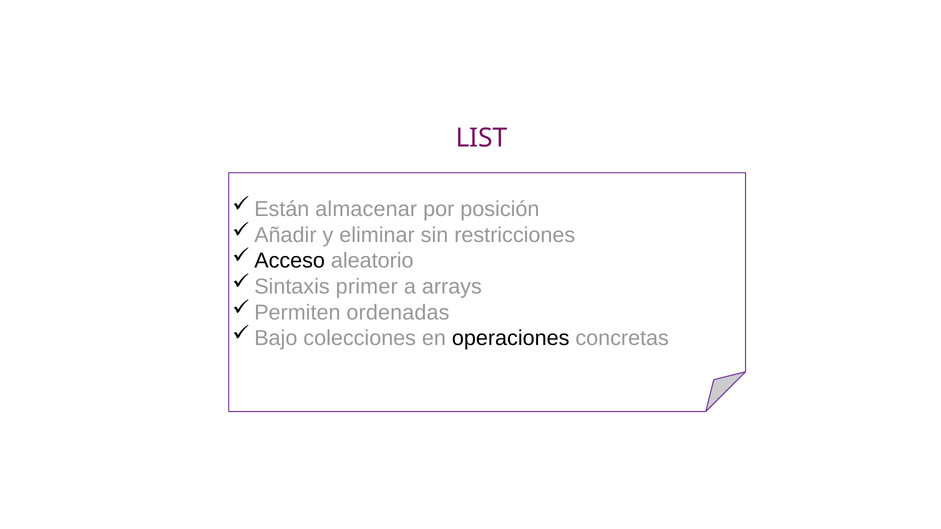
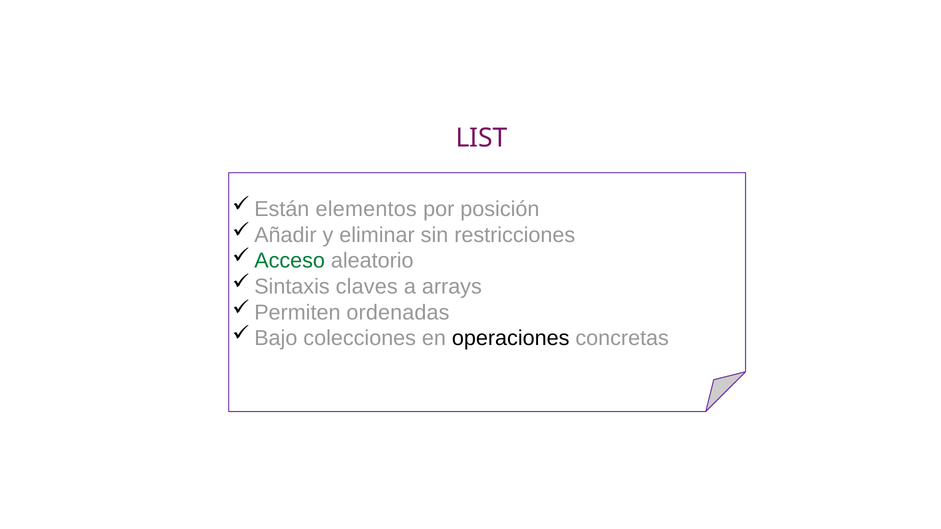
almacenar: almacenar -> elementos
Acceso colour: black -> green
primer: primer -> claves
